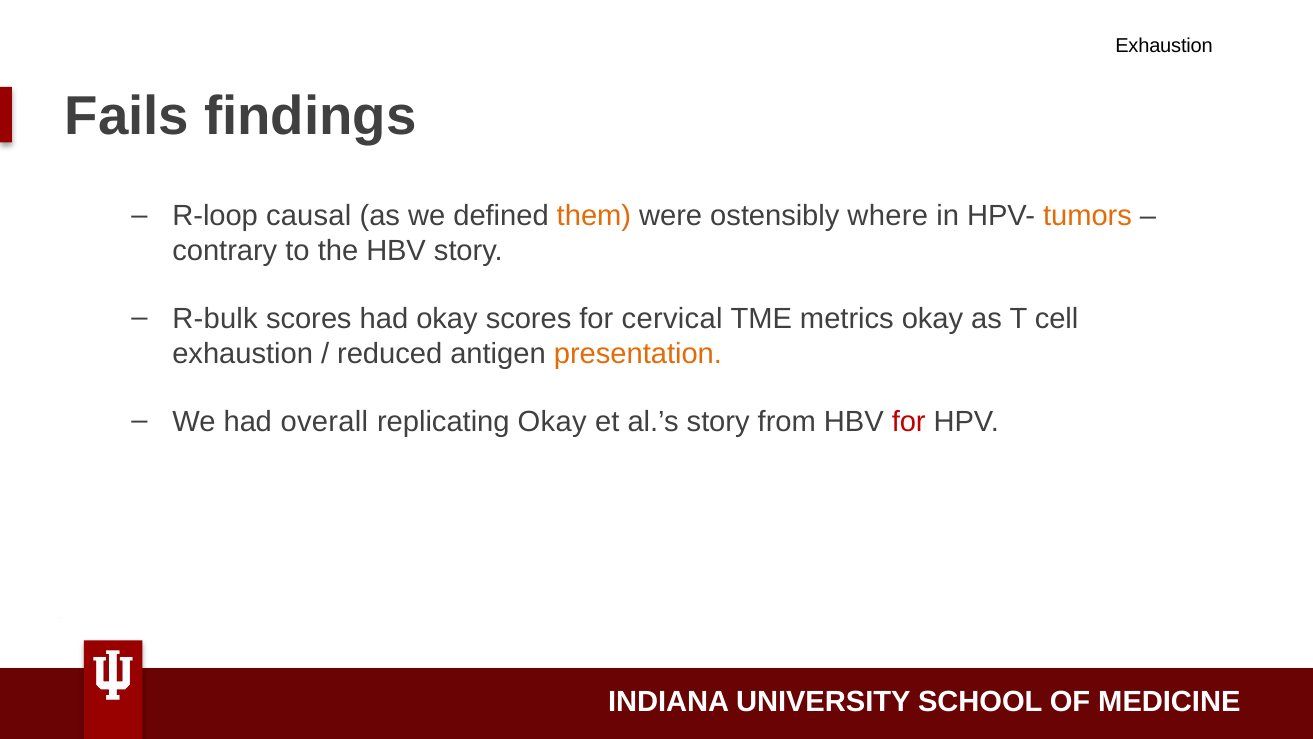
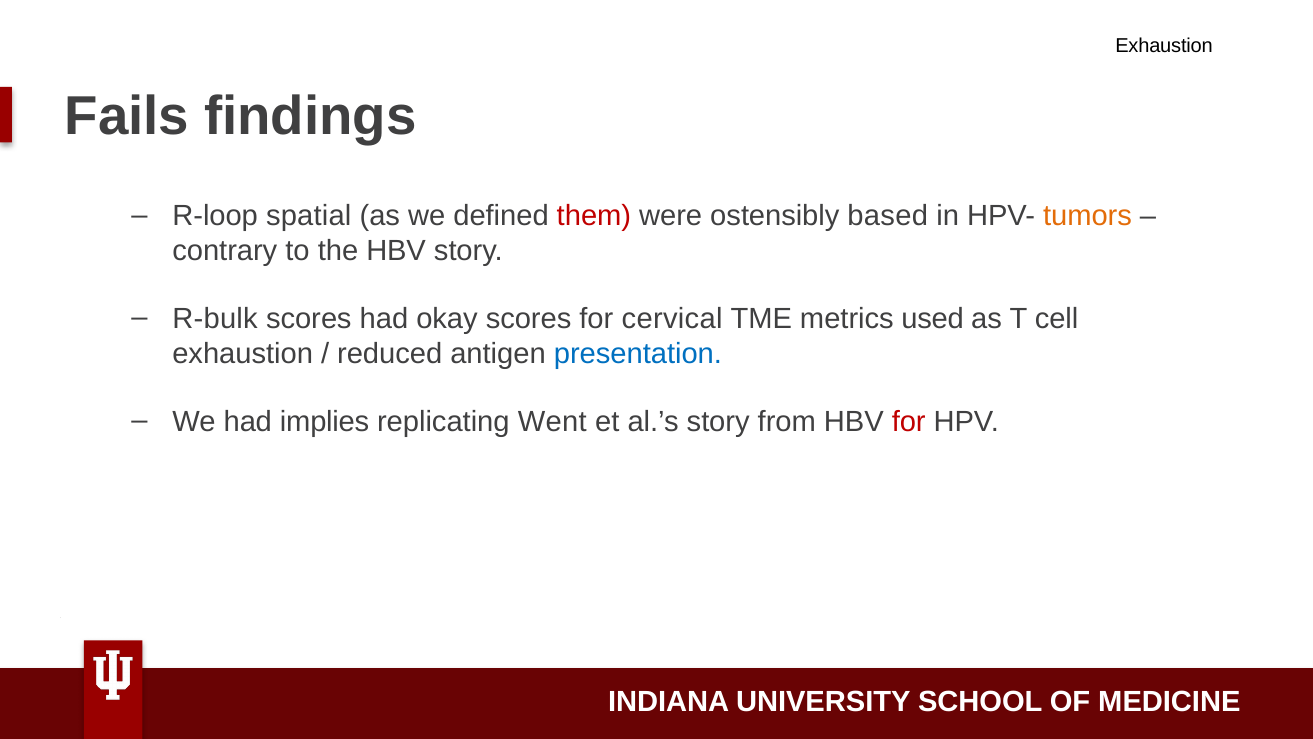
causal: causal -> spatial
them colour: orange -> red
where: where -> based
metrics okay: okay -> used
presentation colour: orange -> blue
overall: overall -> implies
replicating Okay: Okay -> Went
